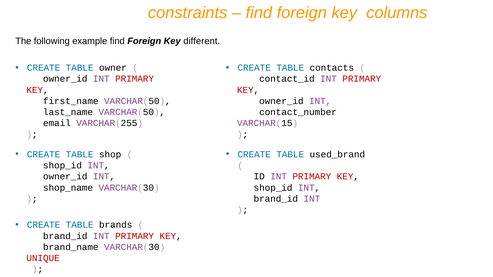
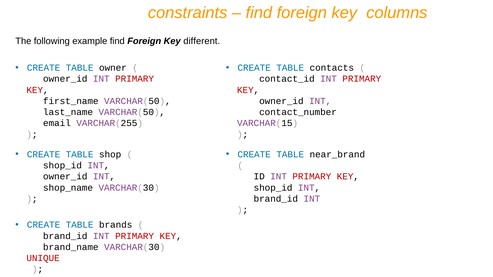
used_brand: used_brand -> near_brand
